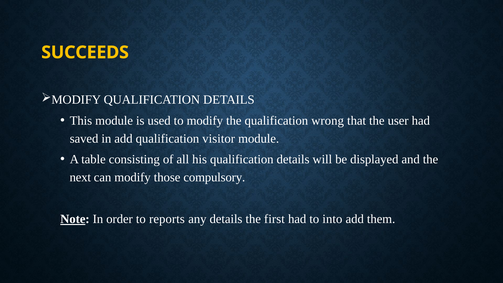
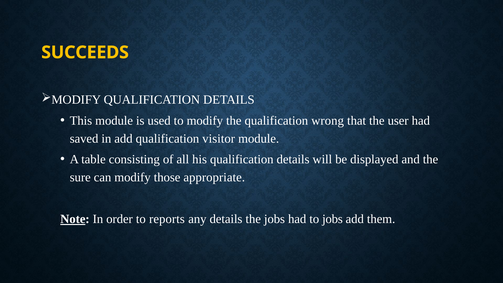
next: next -> sure
compulsory: compulsory -> appropriate
the first: first -> jobs
to into: into -> jobs
